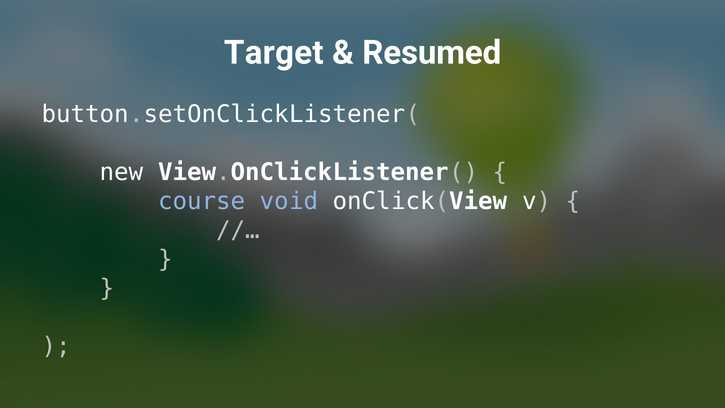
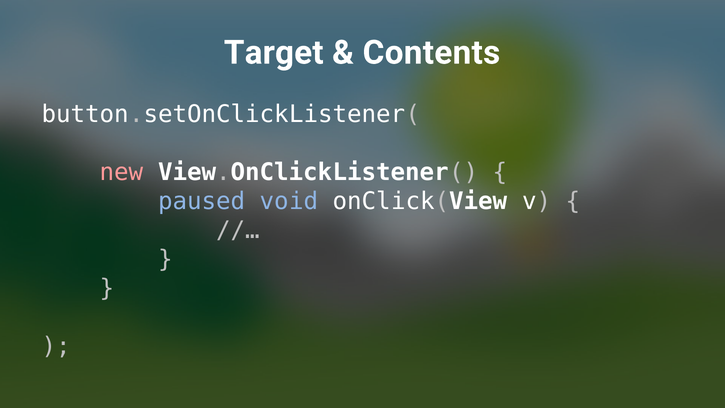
Resumed: Resumed -> Contents
new colour: white -> pink
course: course -> paused
